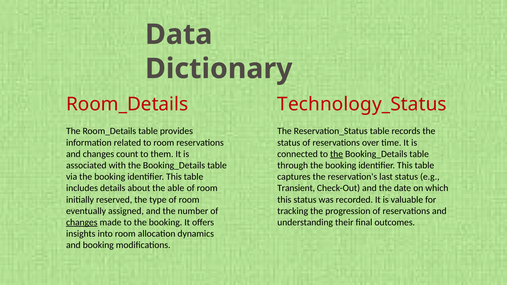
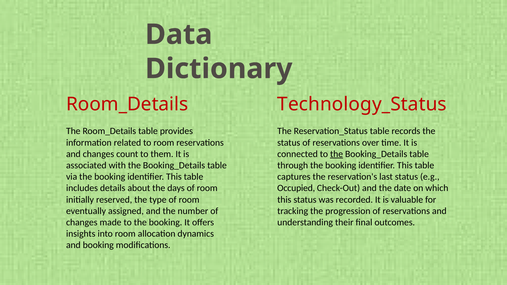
able: able -> days
Transient: Transient -> Occupied
changes at (82, 222) underline: present -> none
